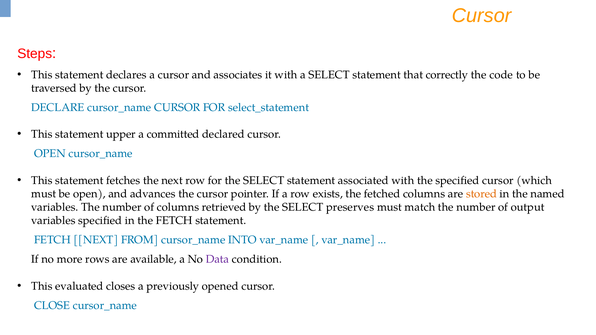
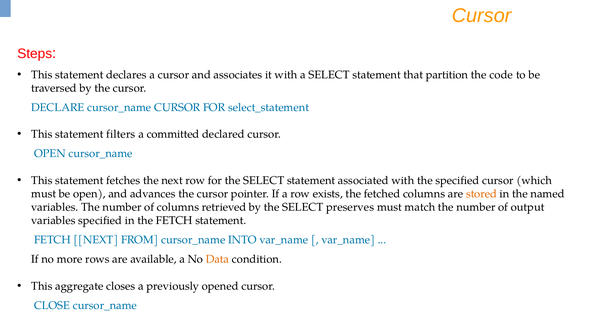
correctly: correctly -> partition
upper: upper -> filters
Data colour: purple -> orange
evaluated: evaluated -> aggregate
